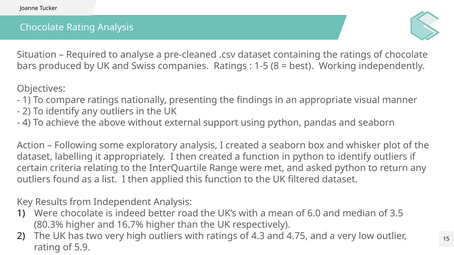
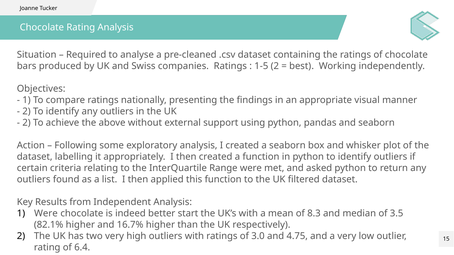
1-5 8: 8 -> 2
4 at (26, 123): 4 -> 2
road: road -> start
6.0: 6.0 -> 8.3
80.3%: 80.3% -> 82.1%
4.3: 4.3 -> 3.0
5.9: 5.9 -> 6.4
